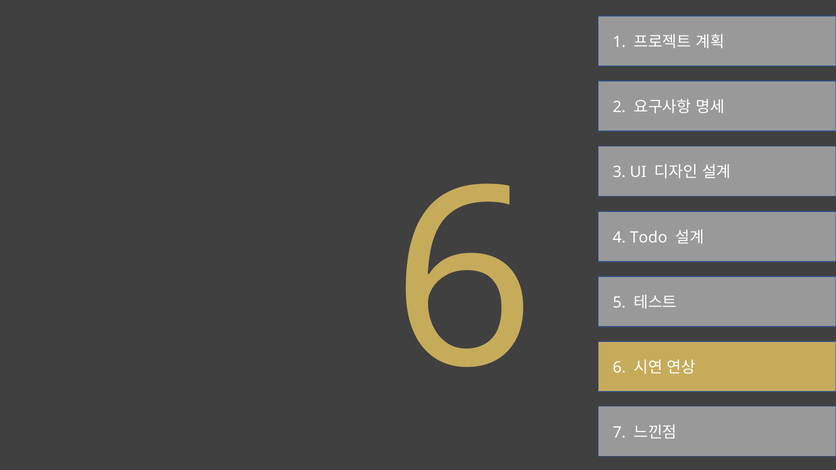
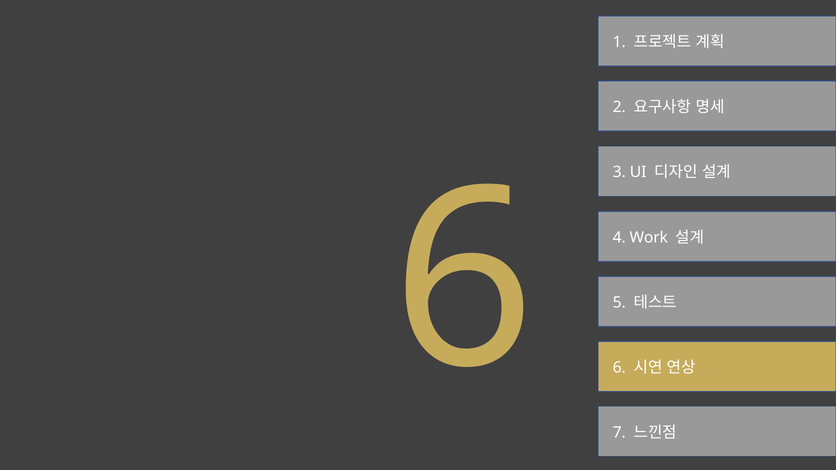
Todo: Todo -> Work
